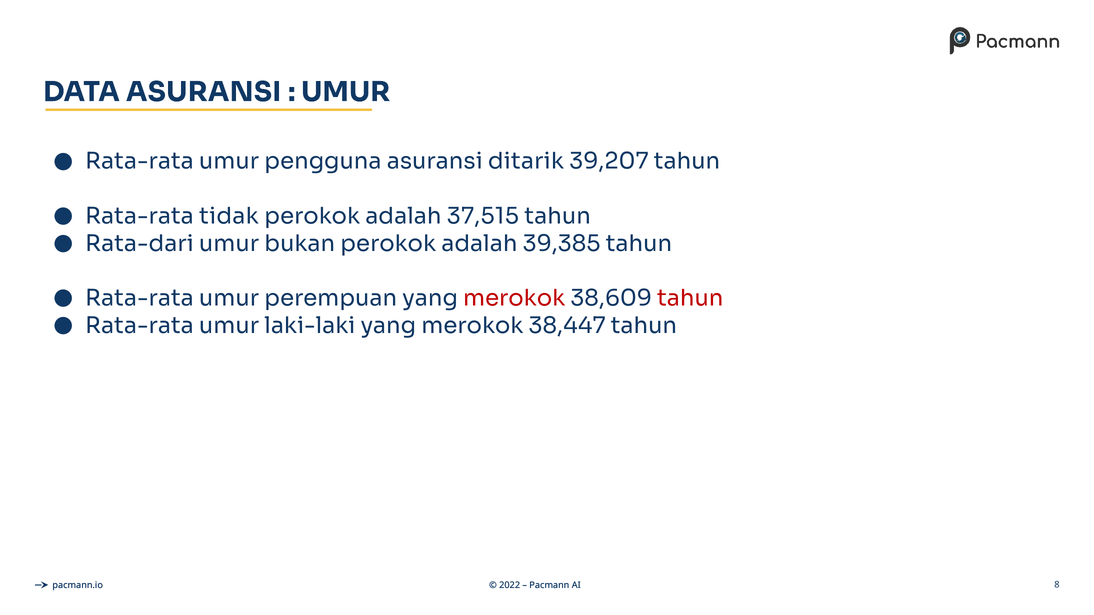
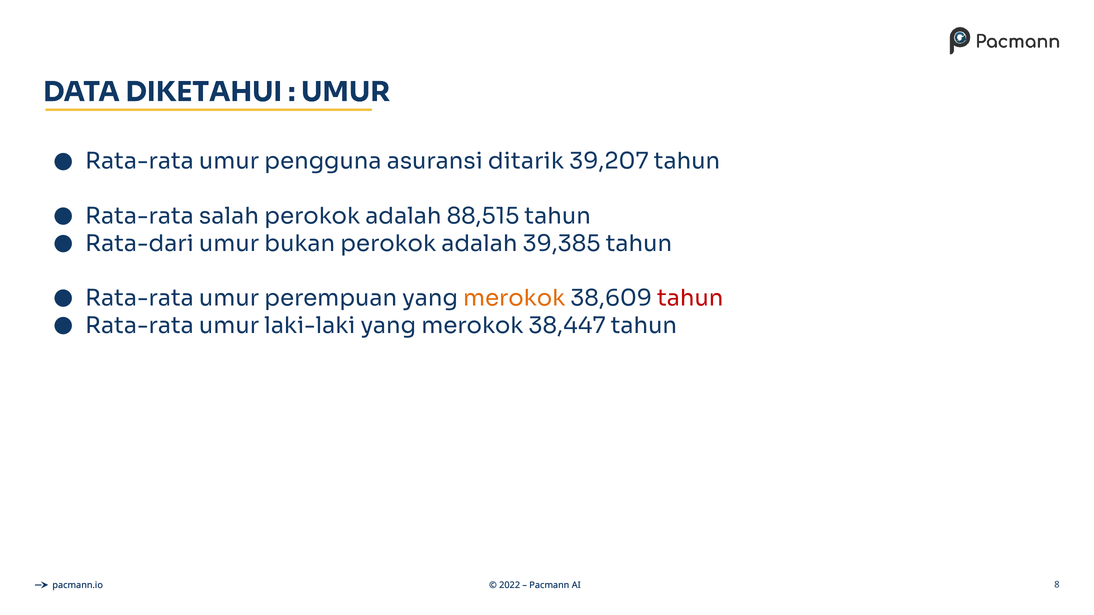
DATA ASURANSI: ASURANSI -> DIKETAHUI
tidak: tidak -> salah
37,515: 37,515 -> 88,515
merokok at (514, 298) colour: red -> orange
